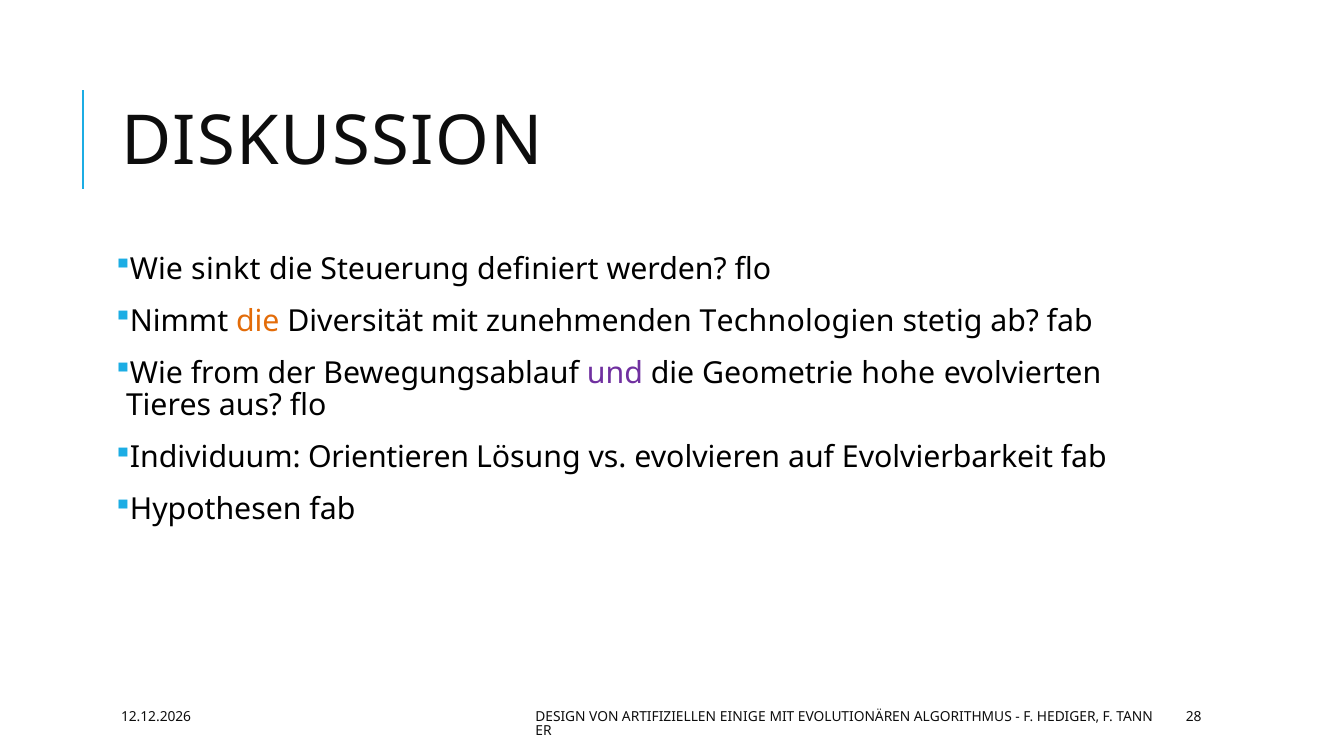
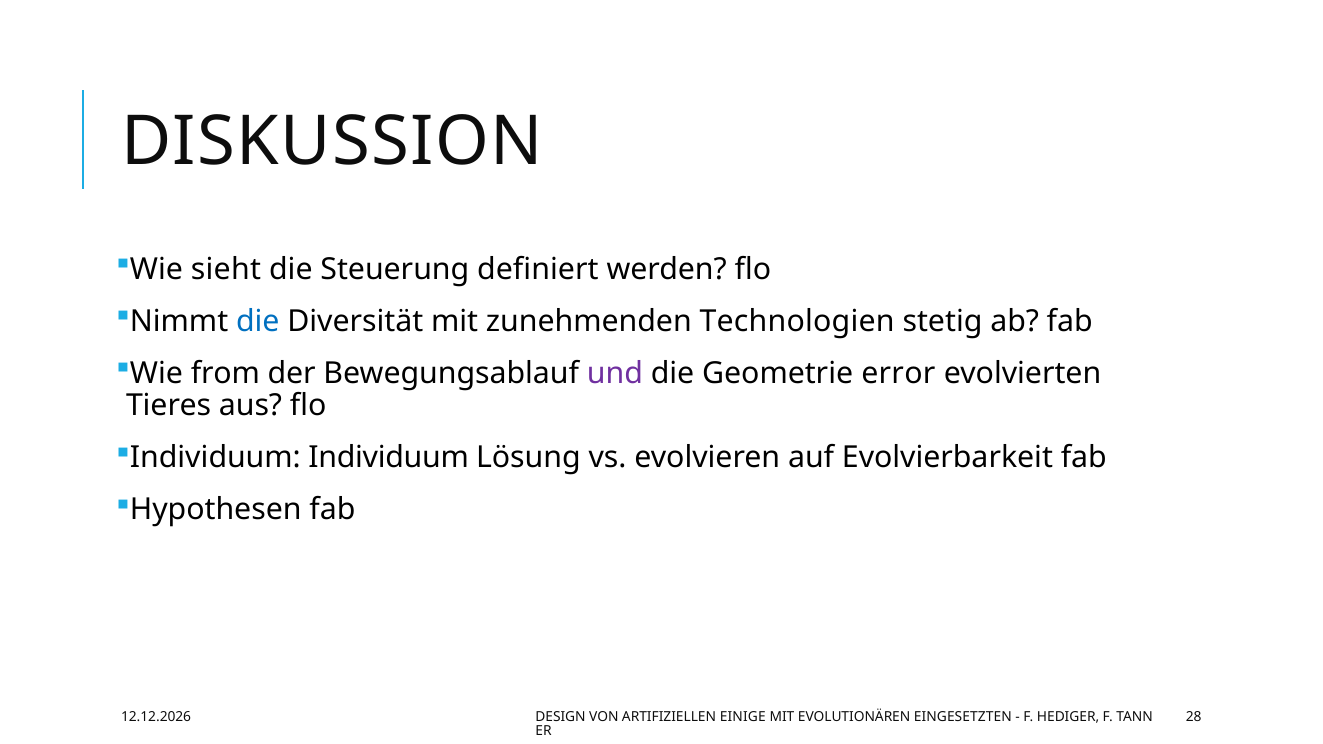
sinkt: sinkt -> sieht
die at (258, 321) colour: orange -> blue
hohe: hohe -> error
Individuum Orientieren: Orientieren -> Individuum
ALGORITHMUS: ALGORITHMUS -> EINGESETZTEN
